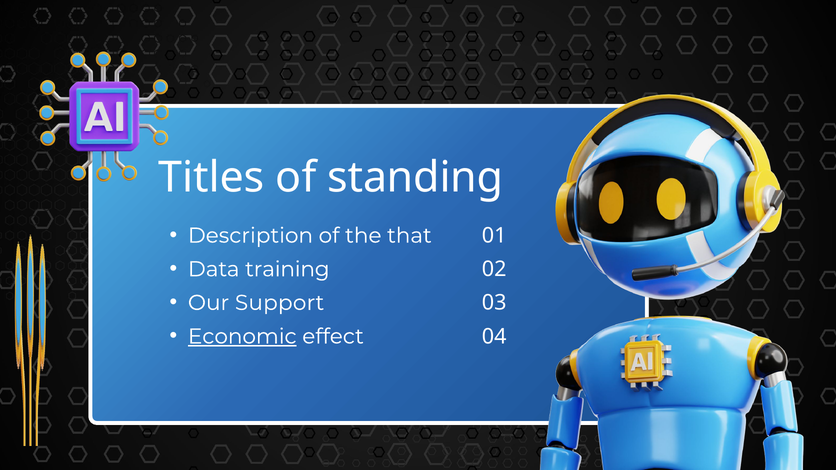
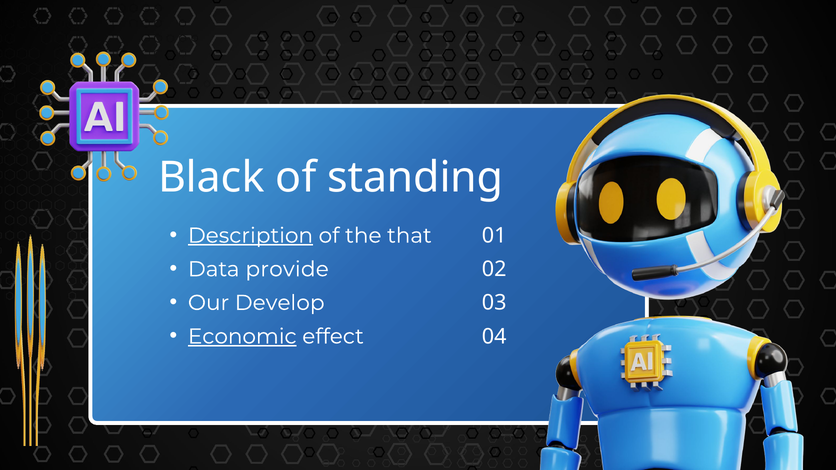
Titles: Titles -> Black
Description underline: none -> present
training: training -> provide
Support: Support -> Develop
